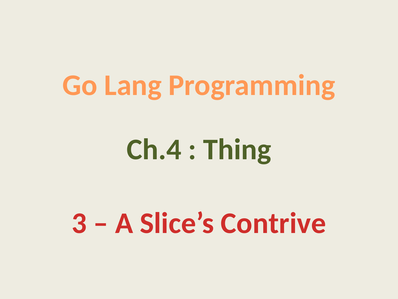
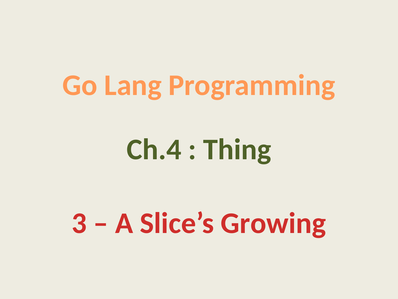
Contrive: Contrive -> Growing
